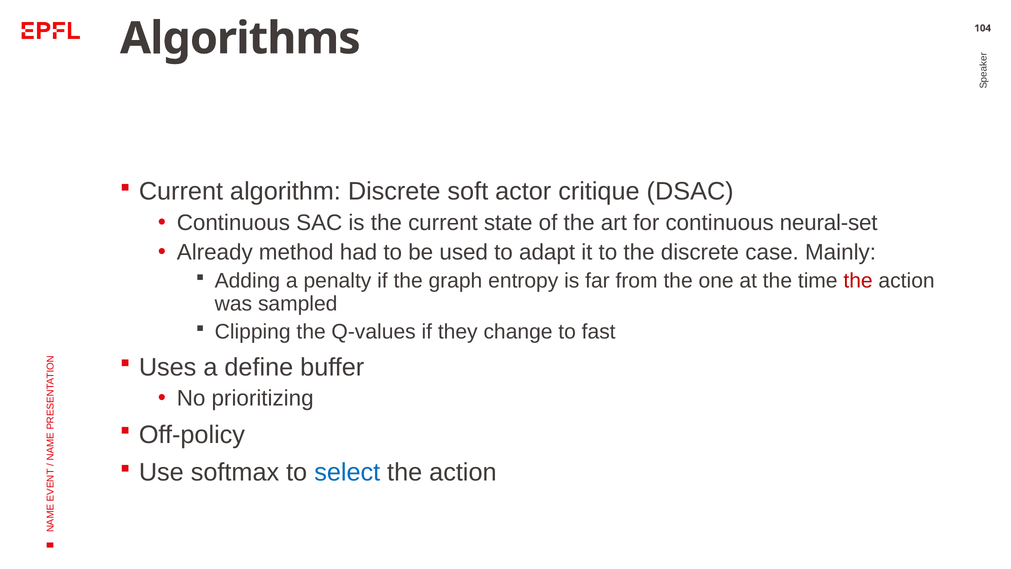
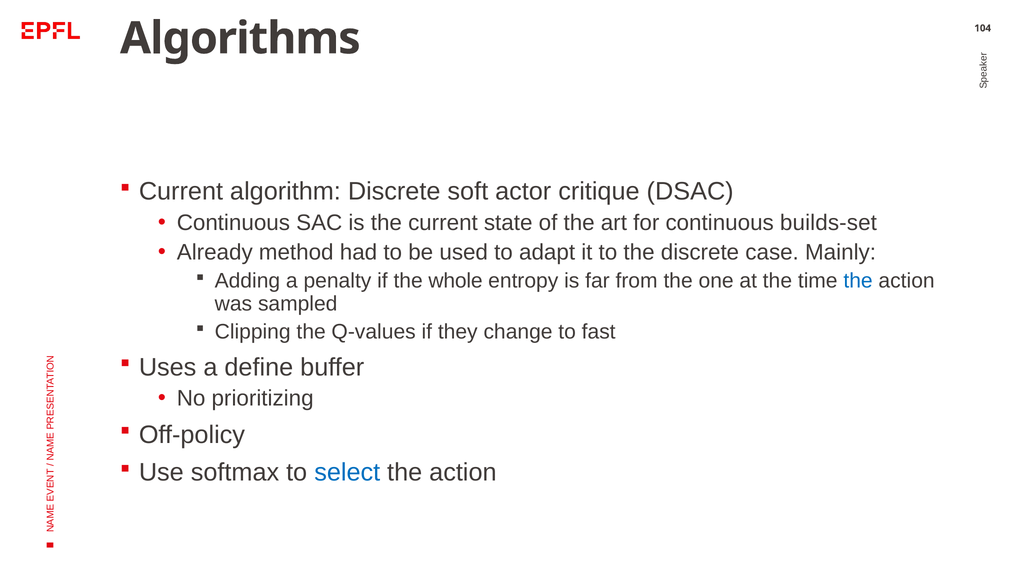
neural-set: neural-set -> builds-set
graph: graph -> whole
the at (858, 281) colour: red -> blue
